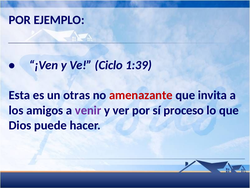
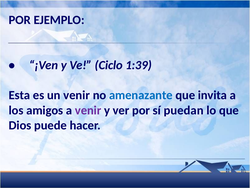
un otras: otras -> venir
amenazante colour: red -> blue
proceso: proceso -> puedan
